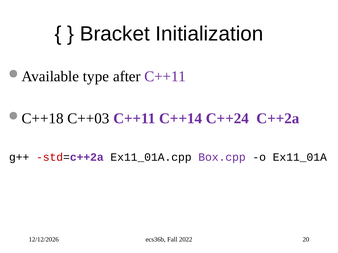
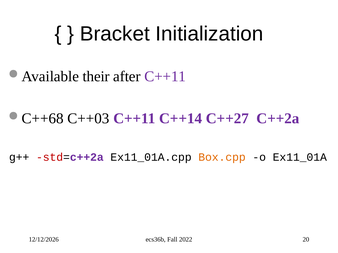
type: type -> their
C++18: C++18 -> C++68
C++24: C++24 -> C++27
Box.cpp colour: purple -> orange
